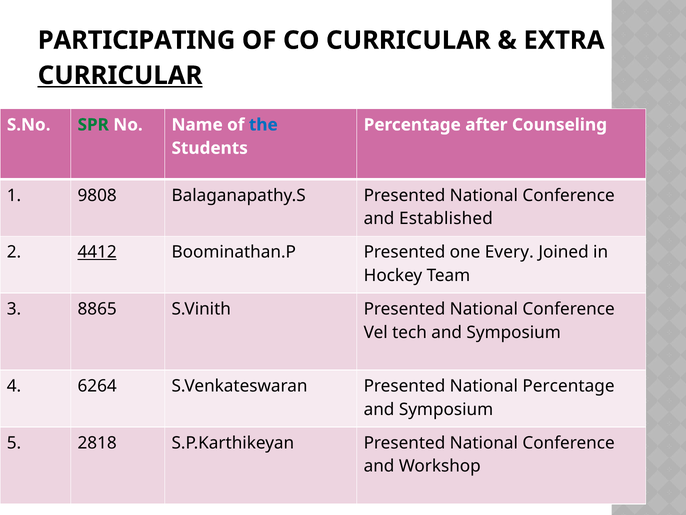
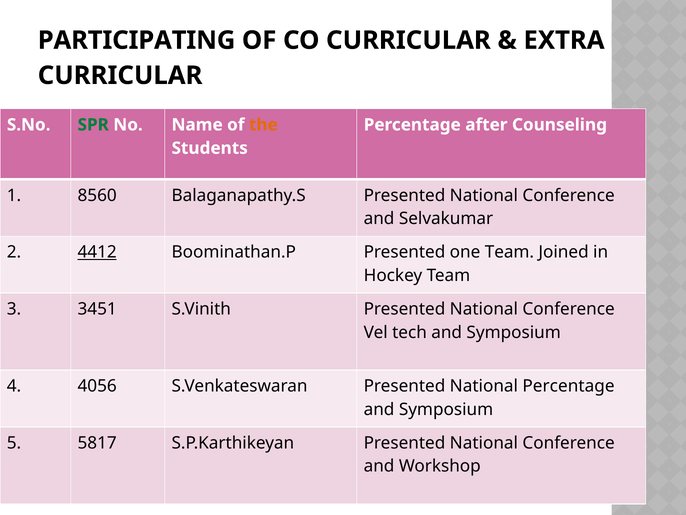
CURRICULAR at (120, 75) underline: present -> none
the colour: blue -> orange
9808: 9808 -> 8560
Established: Established -> Selvakumar
one Every: Every -> Team
8865: 8865 -> 3451
6264: 6264 -> 4056
2818: 2818 -> 5817
